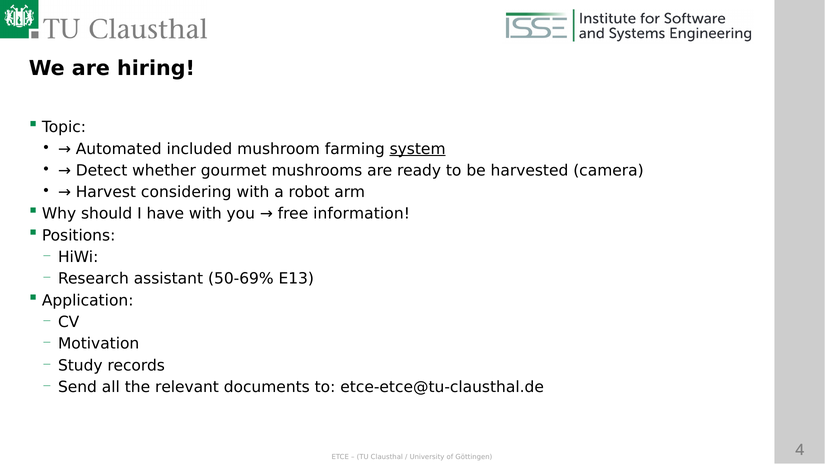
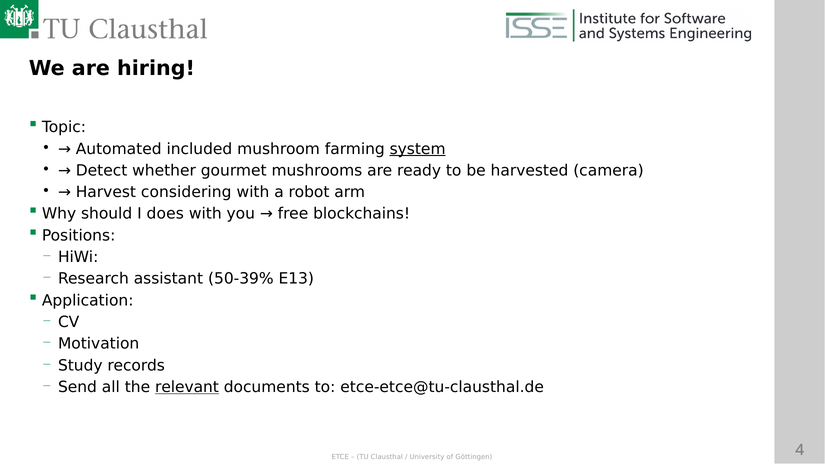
have: have -> does
information: information -> blockchains
50-69%: 50-69% -> 50-39%
relevant underline: none -> present
